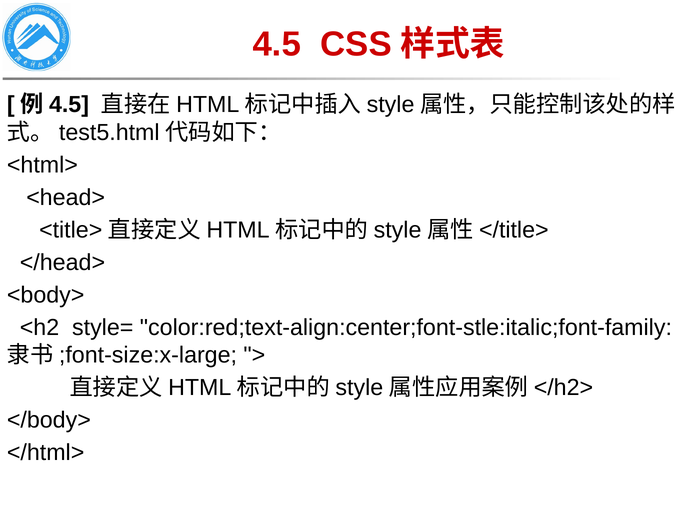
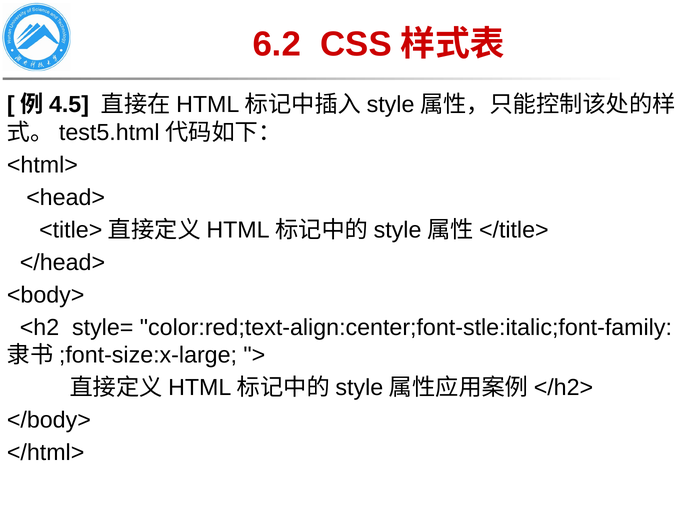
4.5: 4.5 -> 6.2
